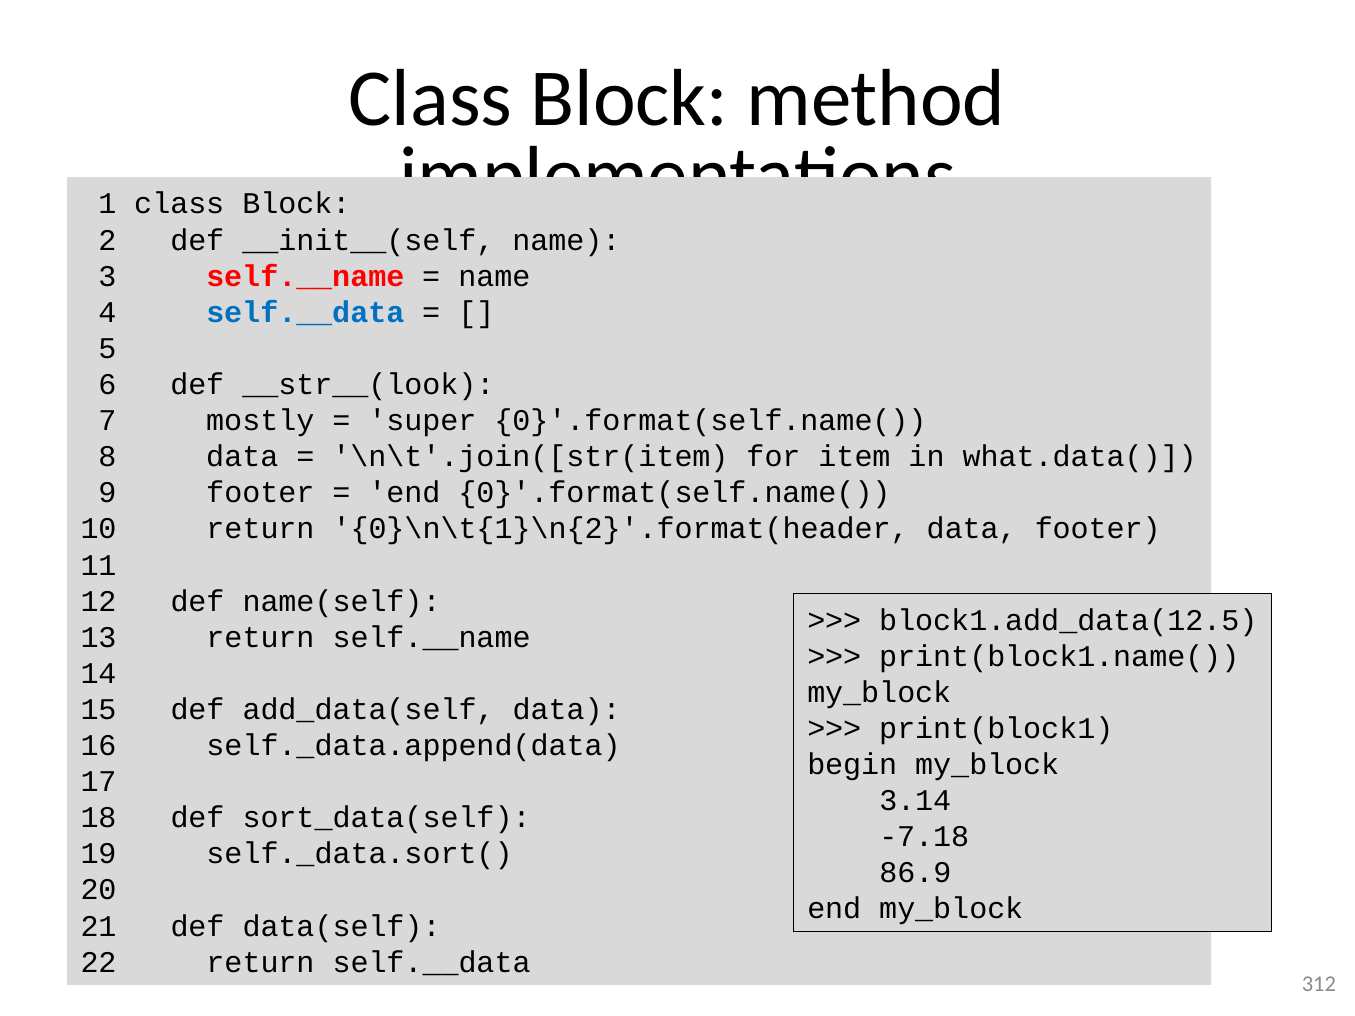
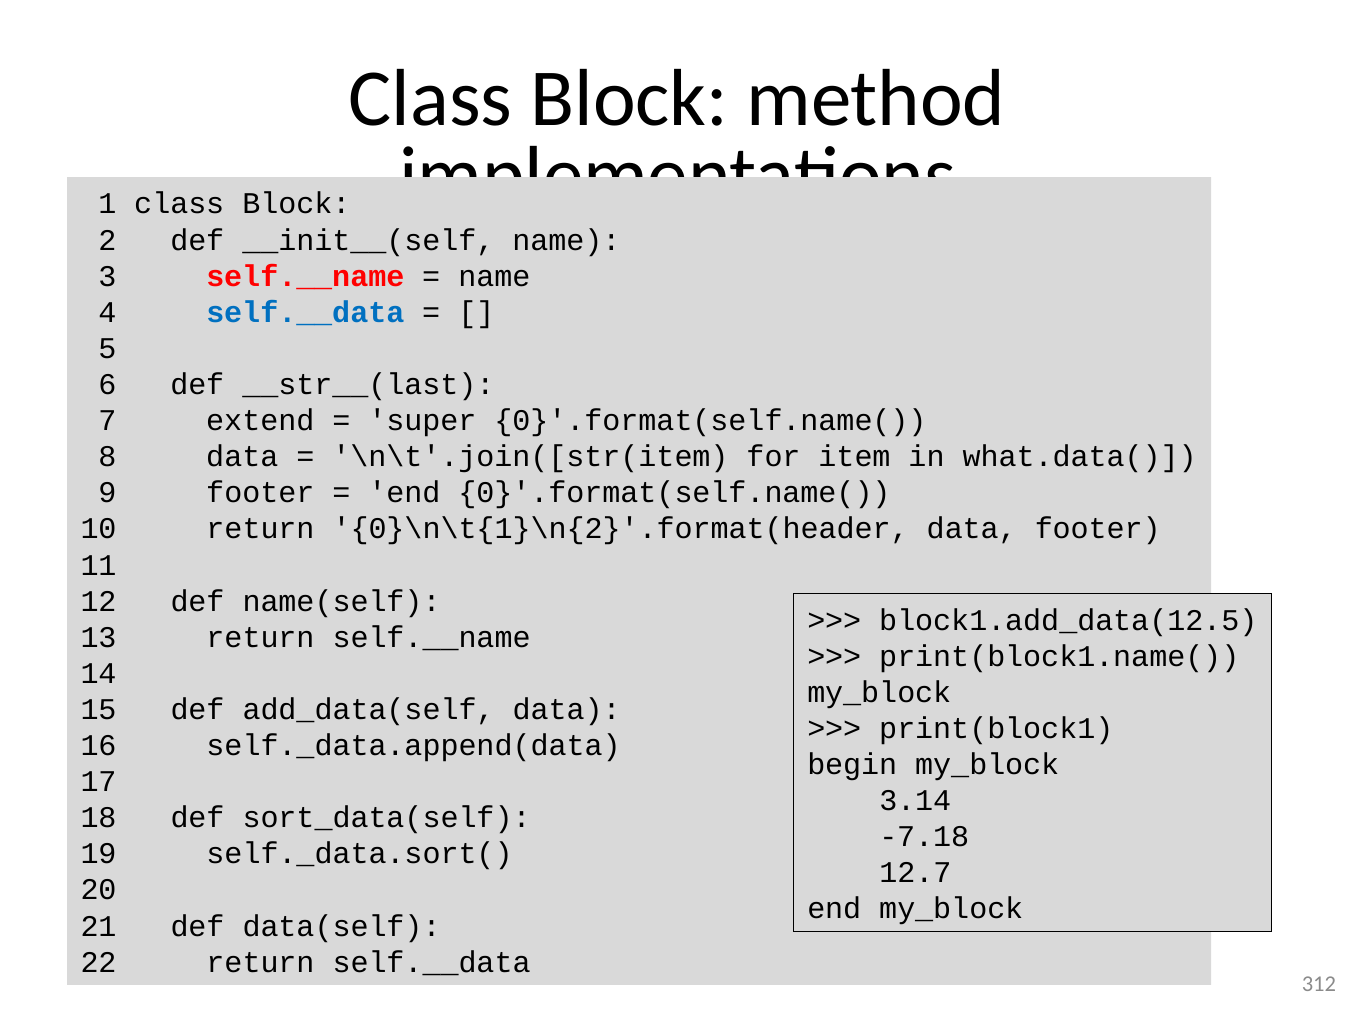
__str__(look: __str__(look -> __str__(last
mostly: mostly -> extend
86.9: 86.9 -> 12.7
